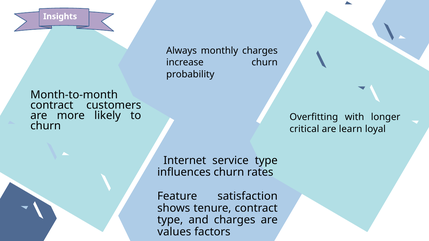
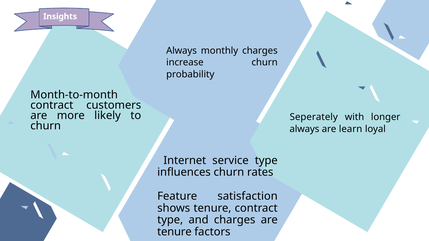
Overfitting: Overfitting -> Seperately
critical at (304, 129): critical -> always
values at (174, 232): values -> tenure
